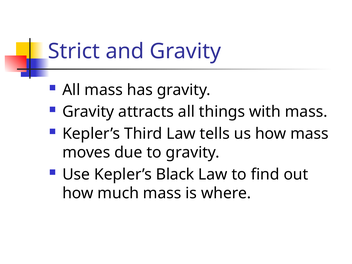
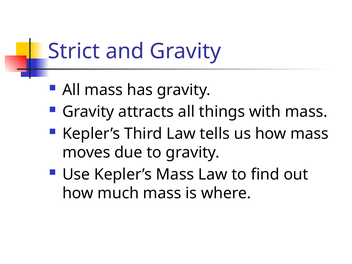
Kepler’s Black: Black -> Mass
